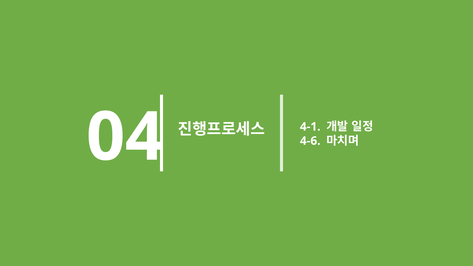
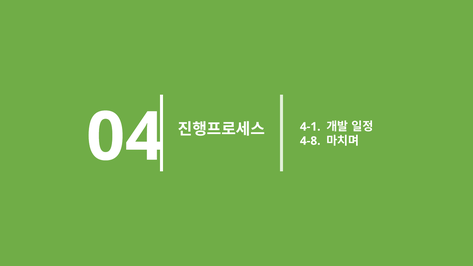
4-6: 4-6 -> 4-8
